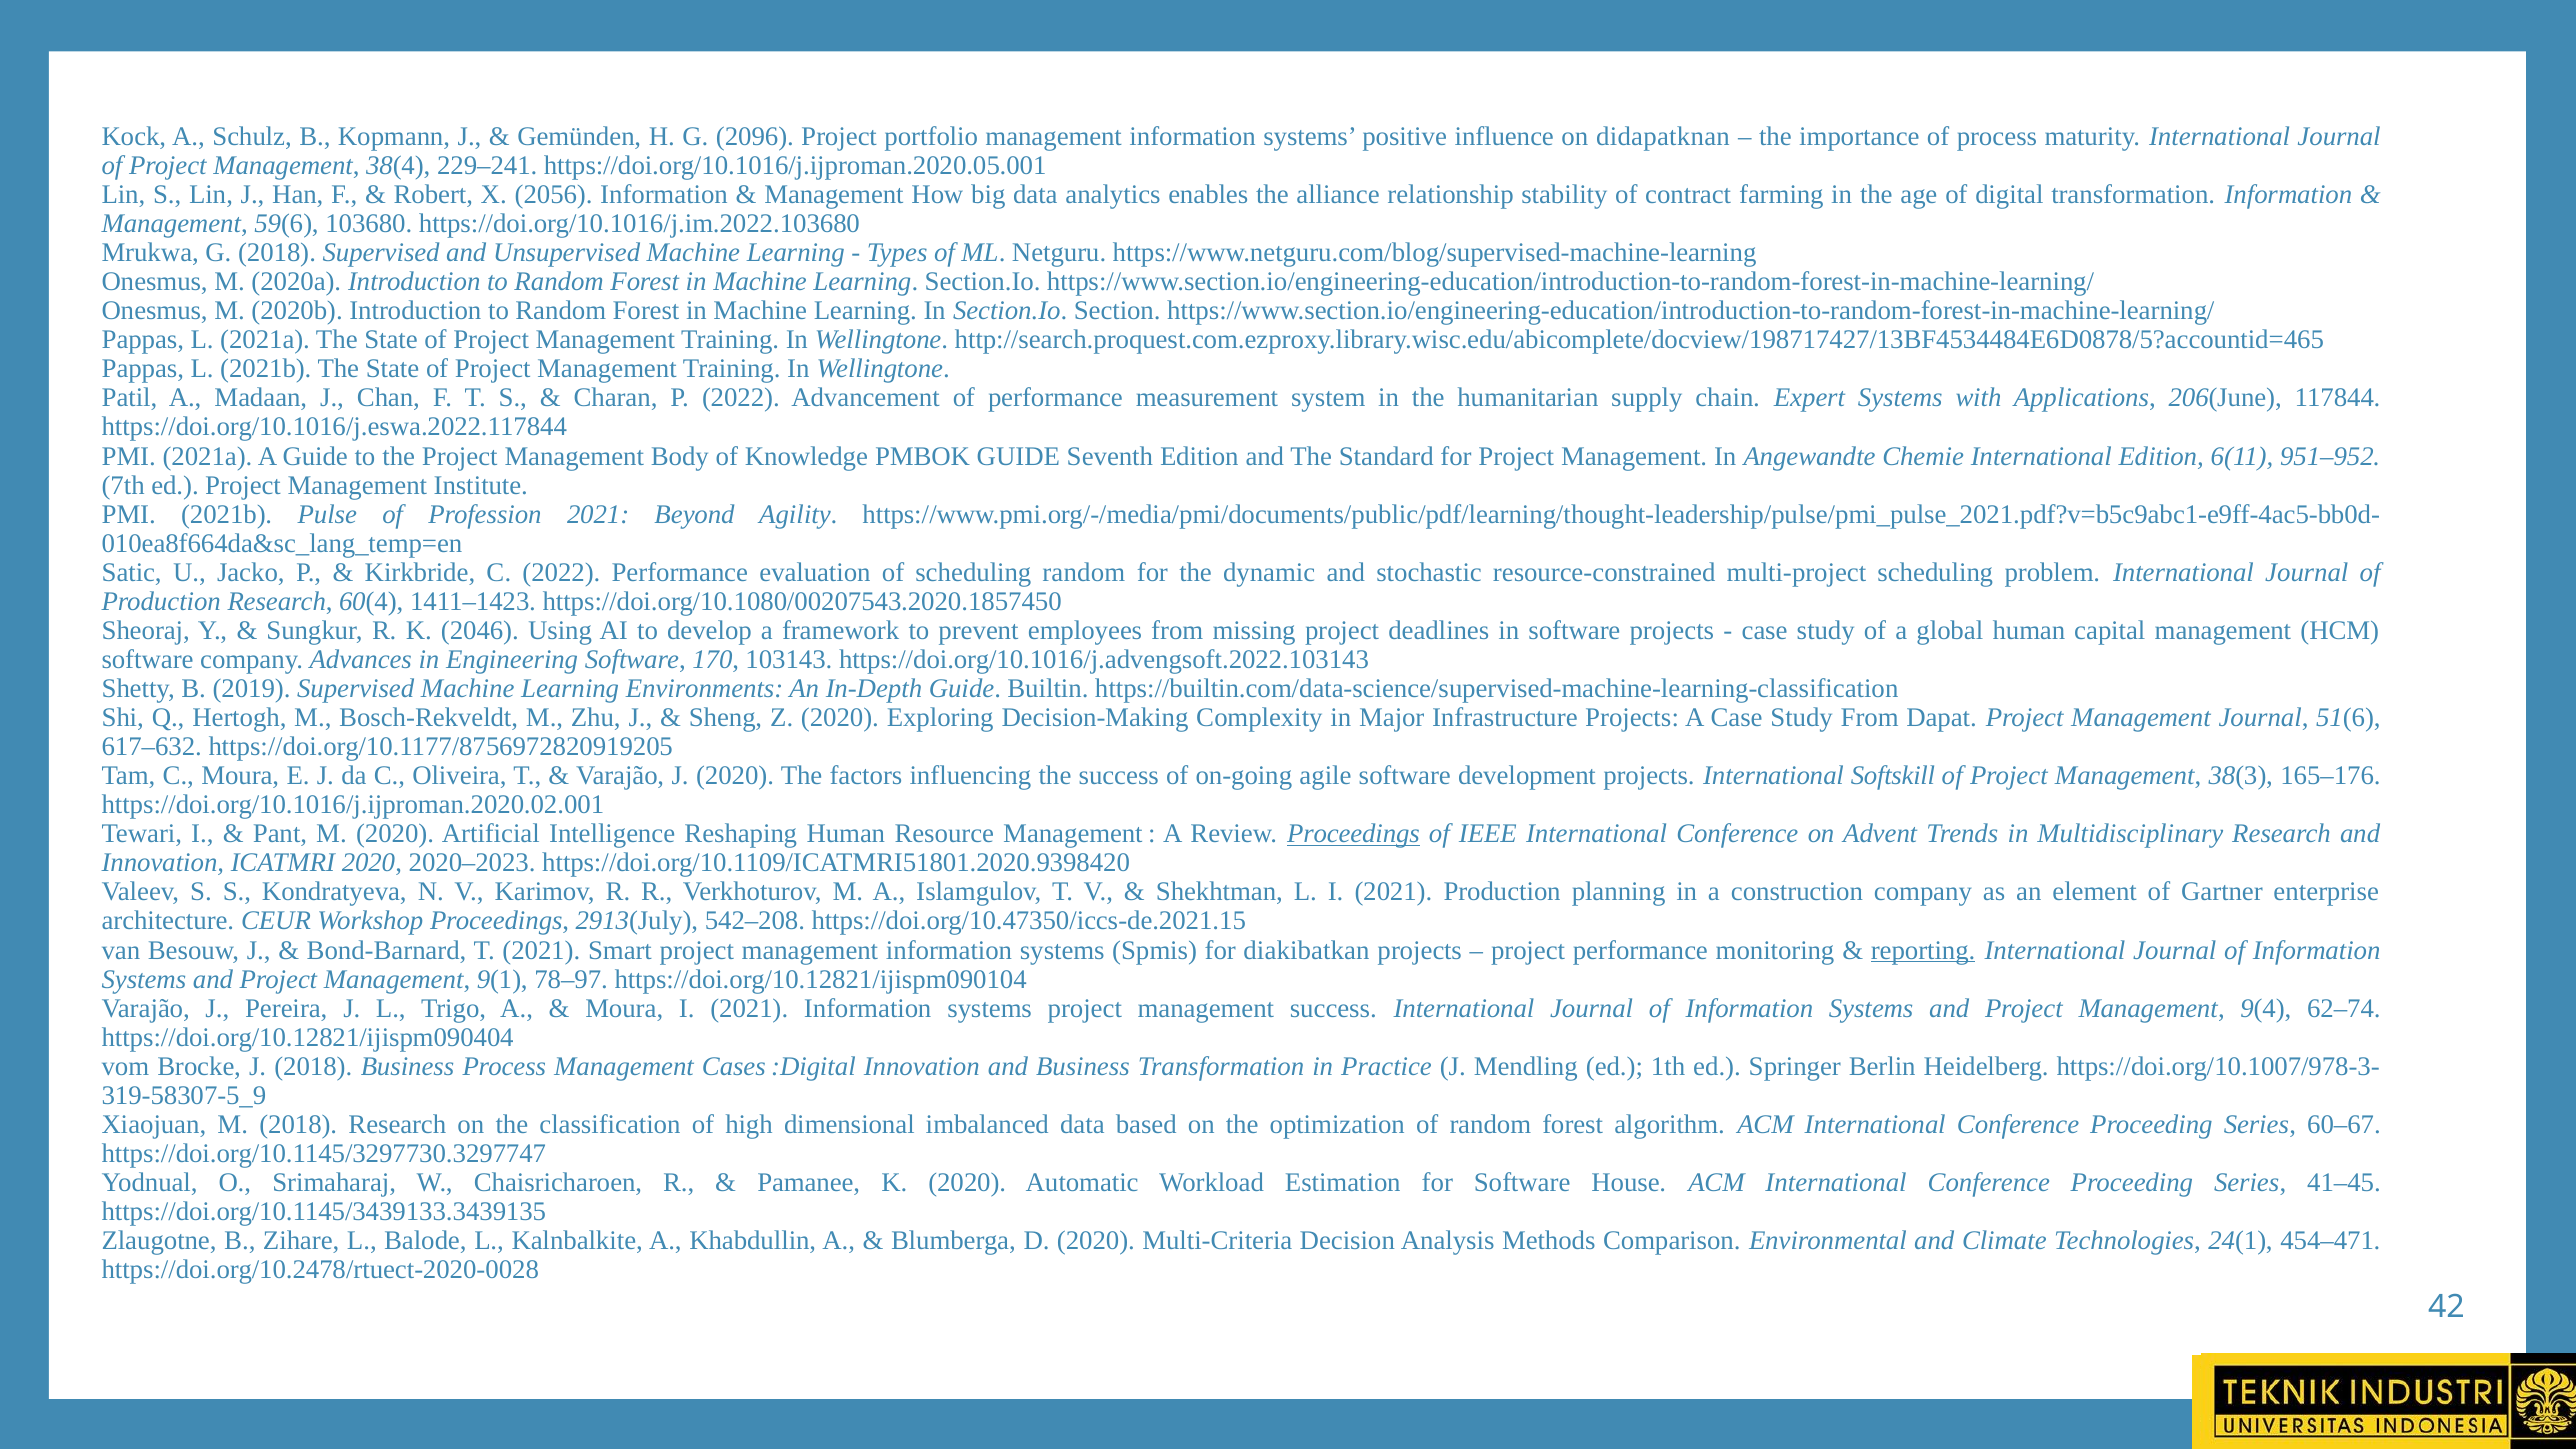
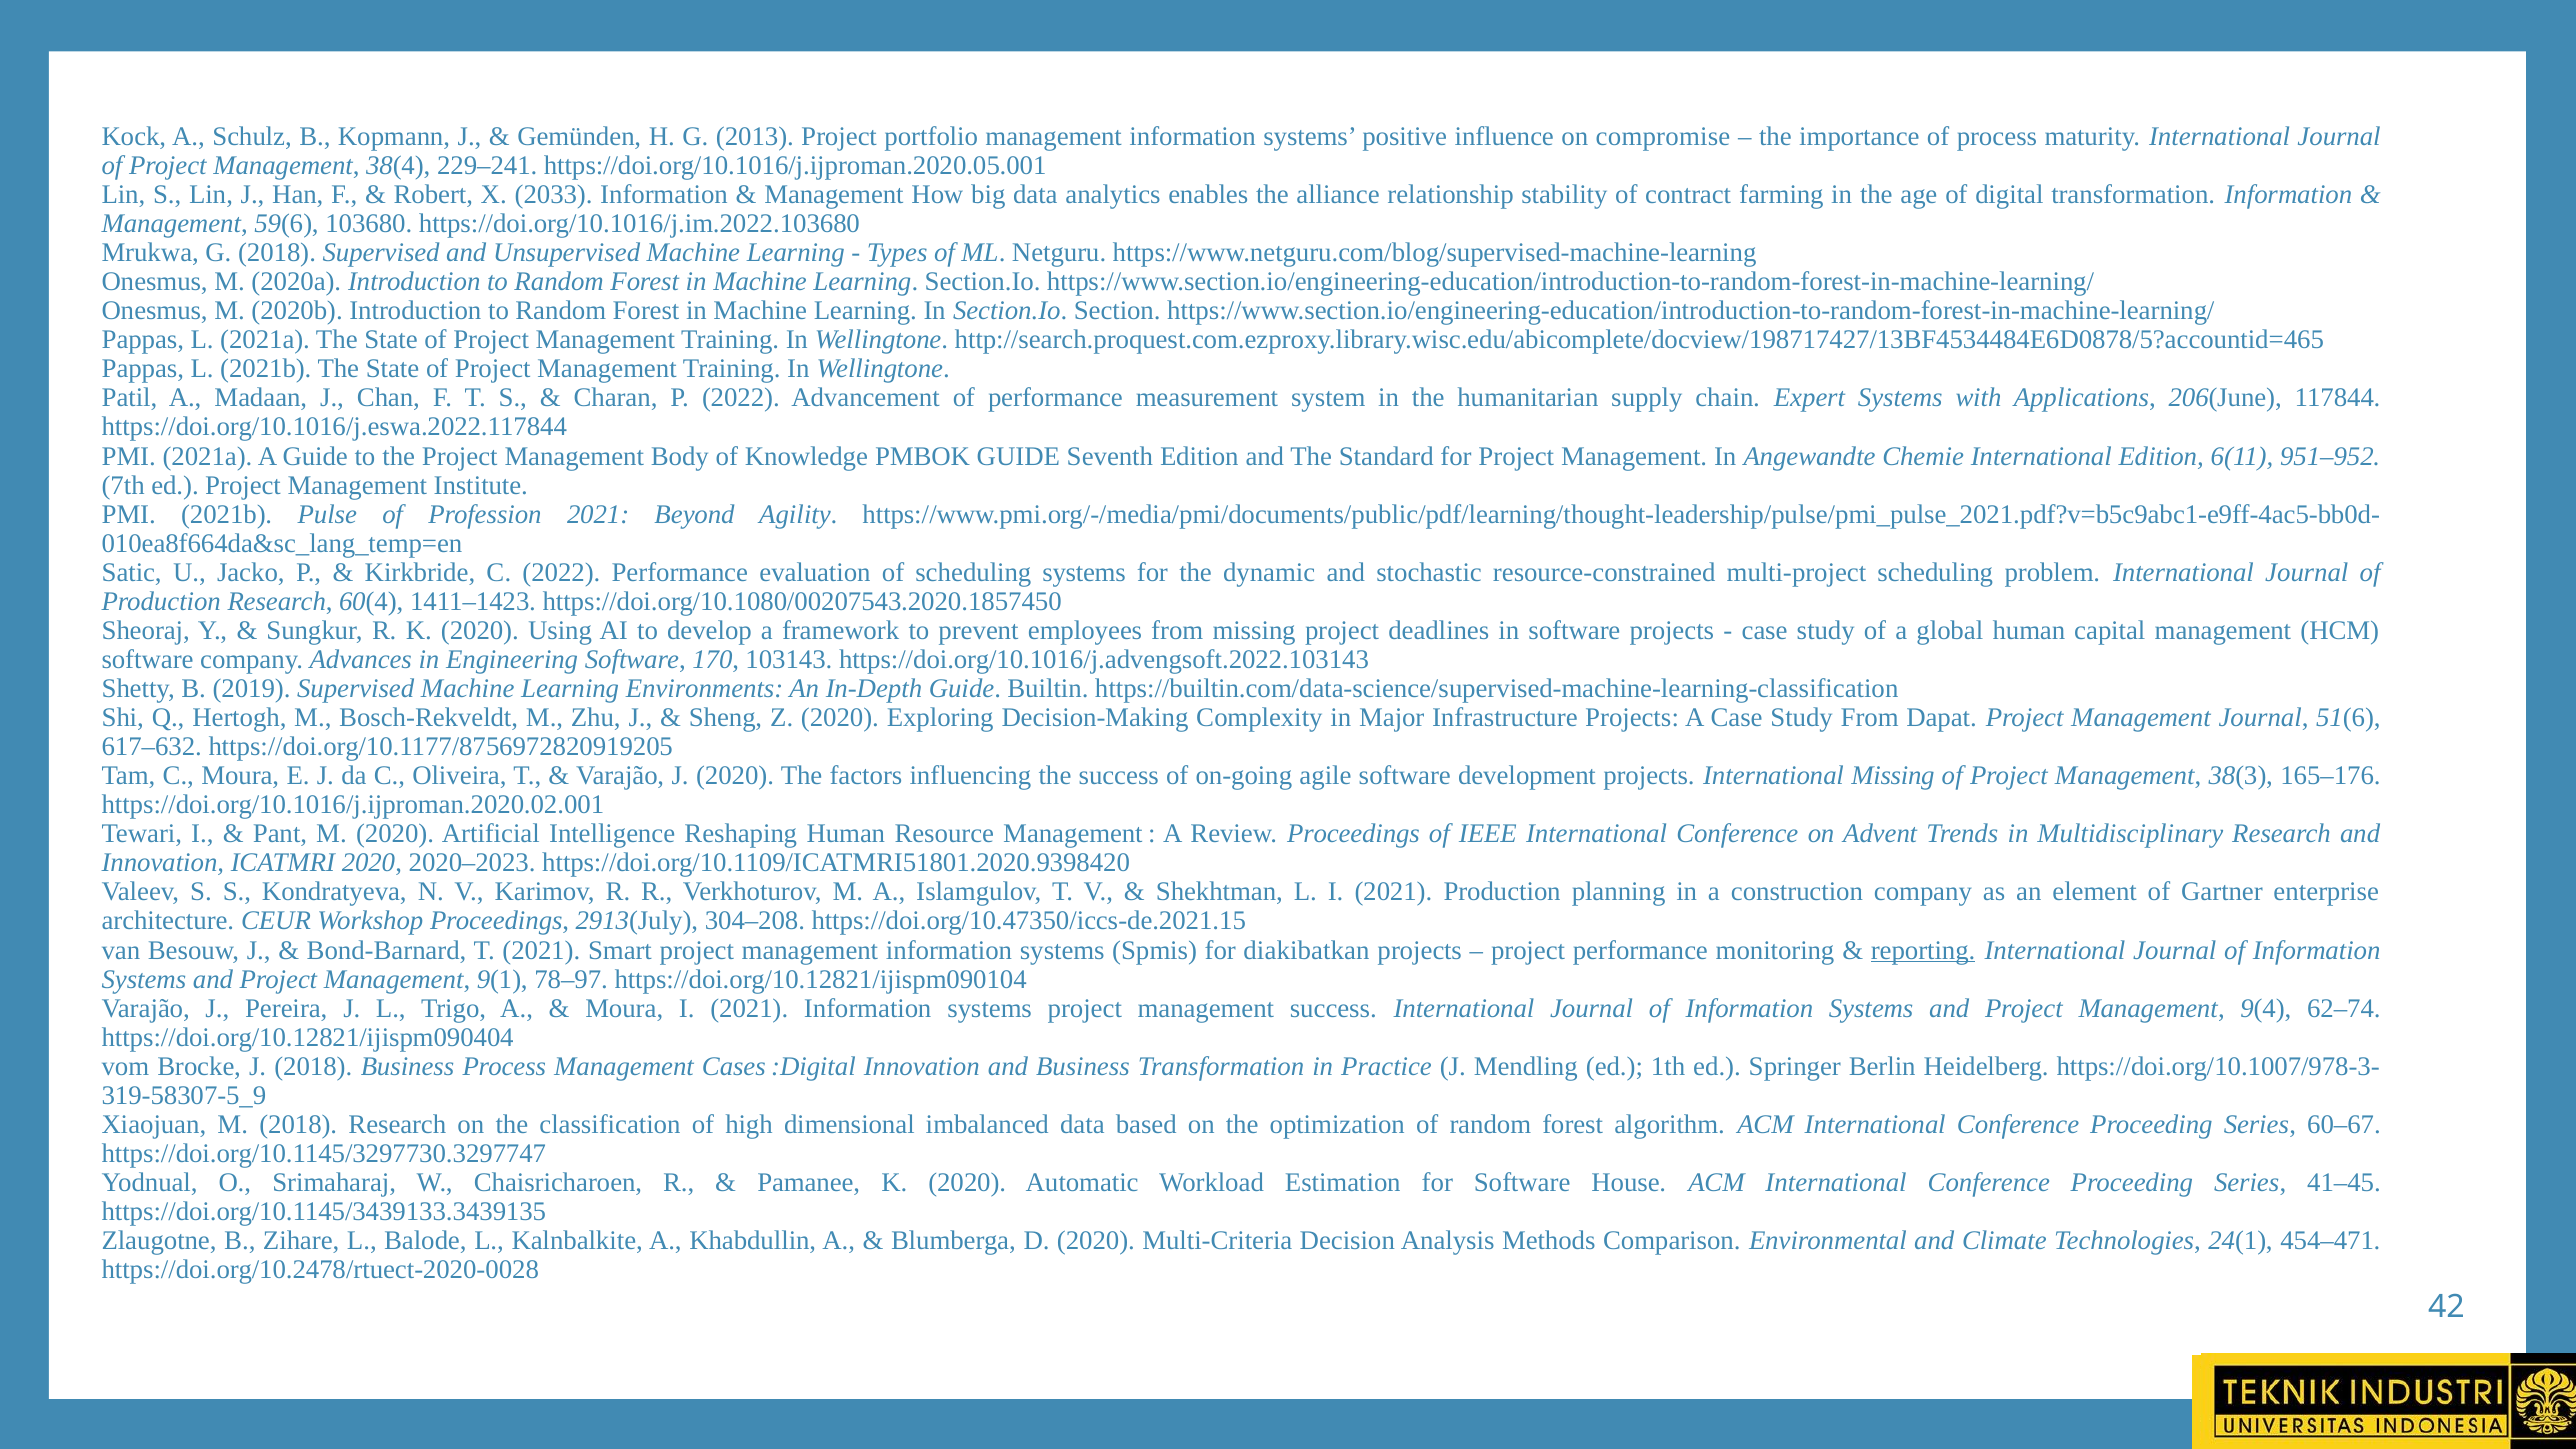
2096: 2096 -> 2013
didapatknan: didapatknan -> compromise
2056: 2056 -> 2033
scheduling random: random -> systems
R K 2046: 2046 -> 2020
International Softskill: Softskill -> Missing
Proceedings at (1353, 834) underline: present -> none
542–208: 542–208 -> 304–208
